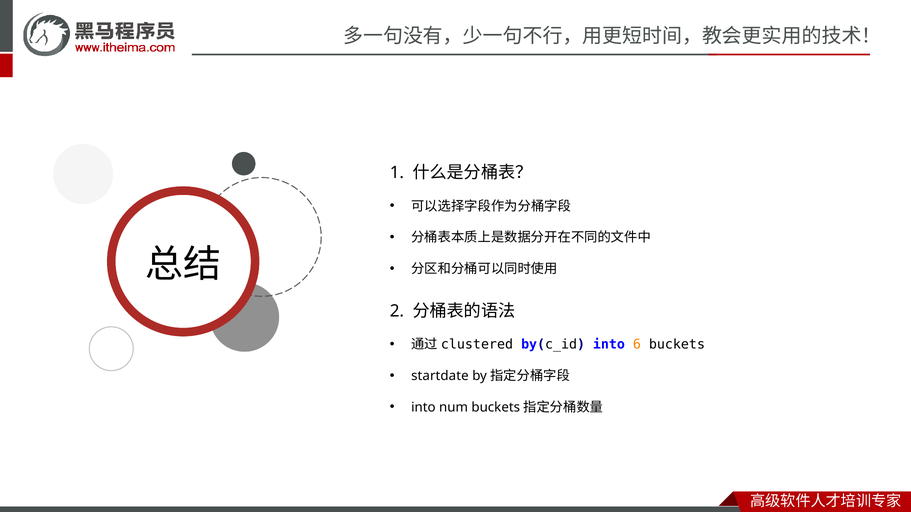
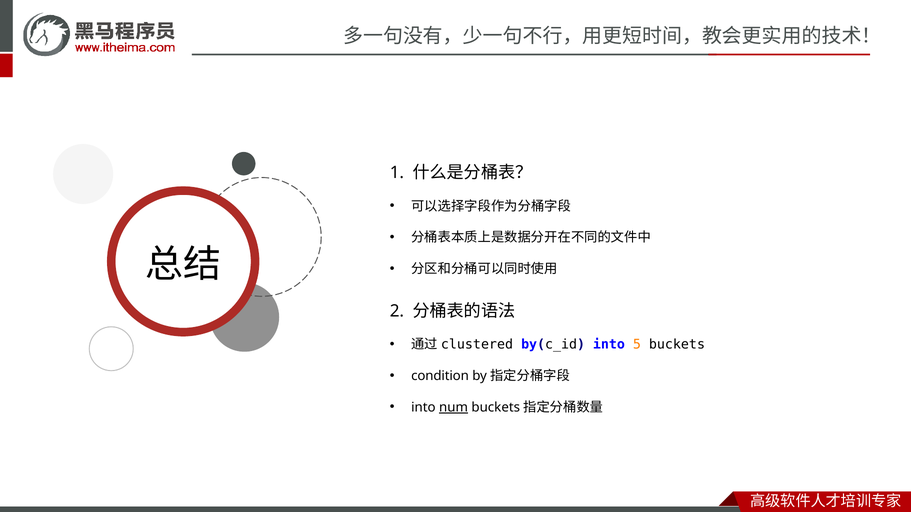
6: 6 -> 5
startdate: startdate -> condition
num underline: none -> present
